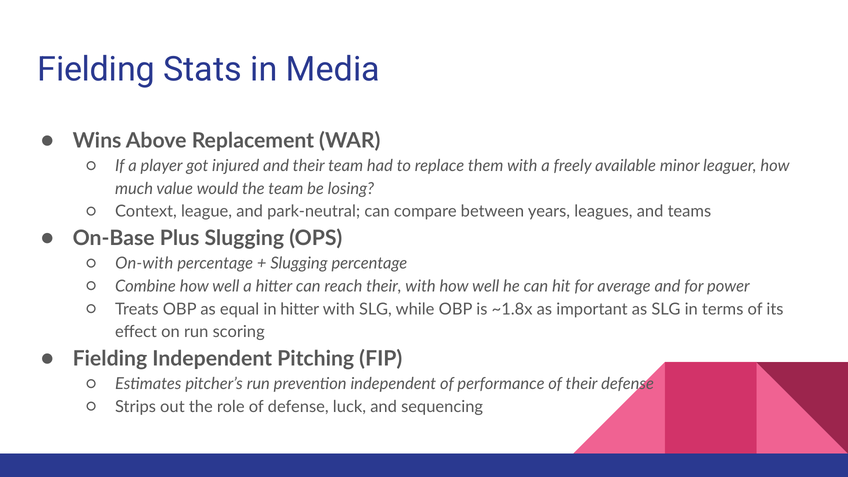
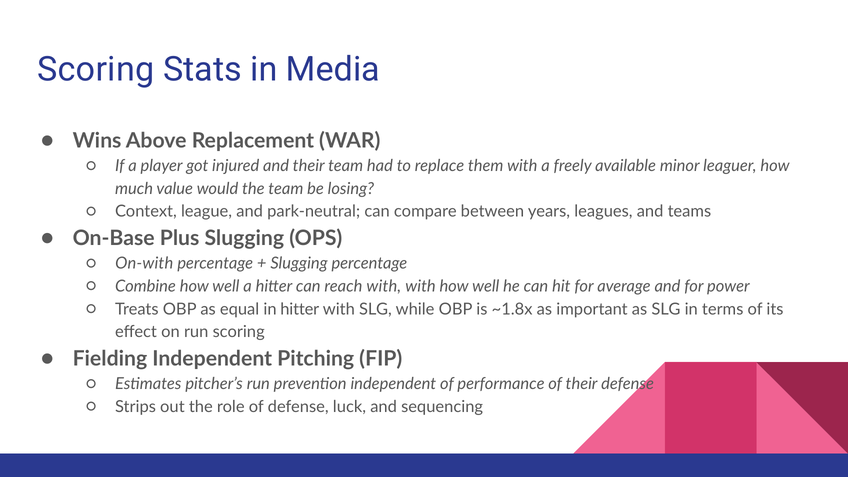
Fielding at (96, 69): Fielding -> Scoring
reach their: their -> with
